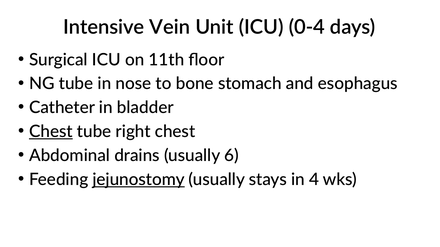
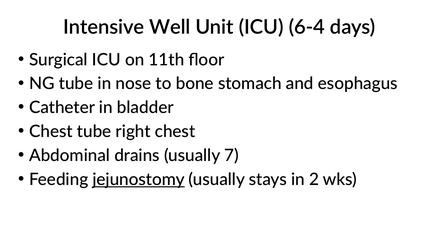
Vein: Vein -> Well
0-4: 0-4 -> 6-4
Chest at (51, 132) underline: present -> none
6: 6 -> 7
4: 4 -> 2
